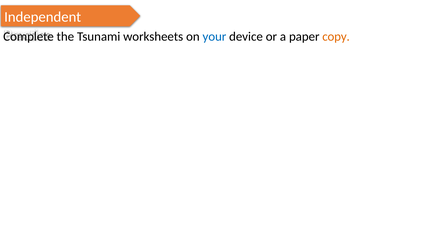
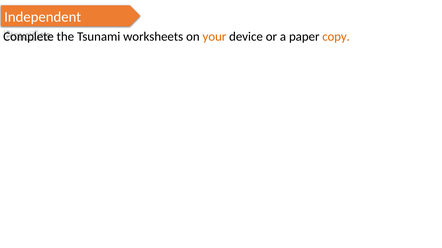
your colour: blue -> orange
